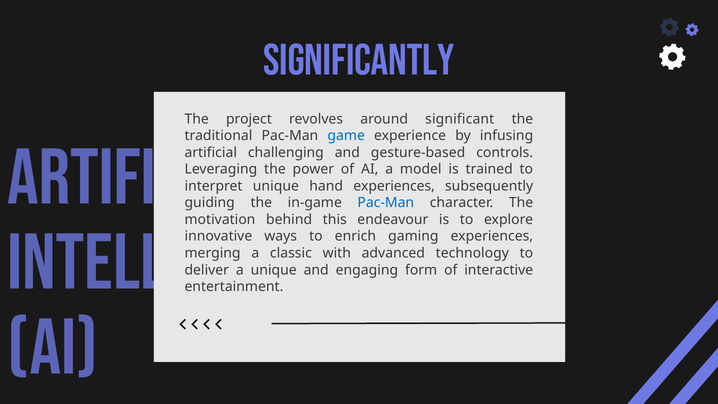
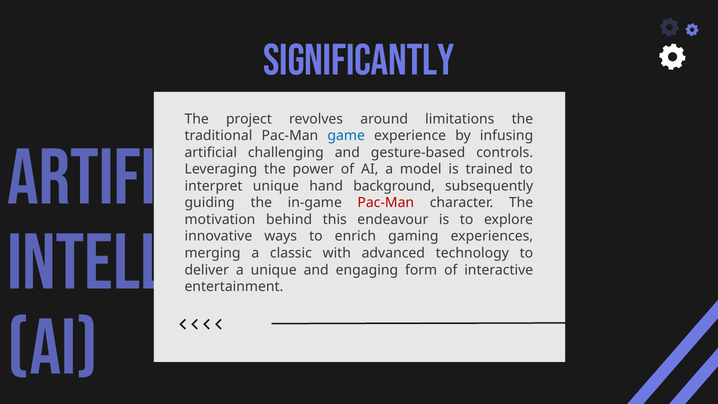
significant: significant -> limitations
hand experiences: experiences -> background
Pac-Man at (386, 203) colour: blue -> red
